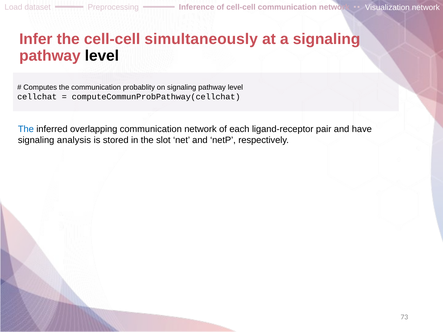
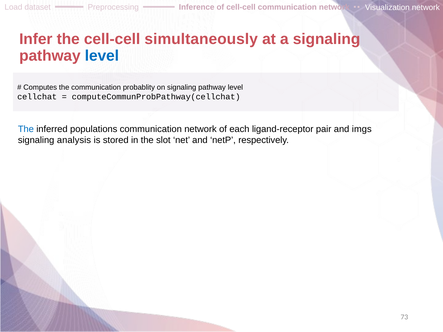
level at (102, 56) colour: black -> blue
overlapping: overlapping -> populations
have: have -> imgs
